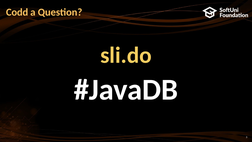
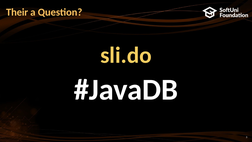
Codd: Codd -> Their
